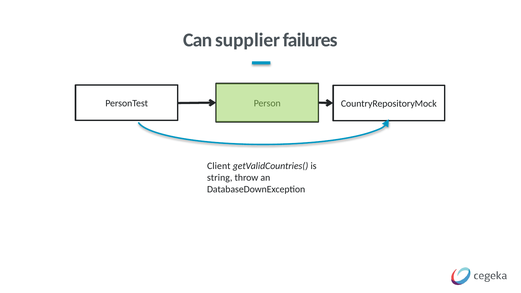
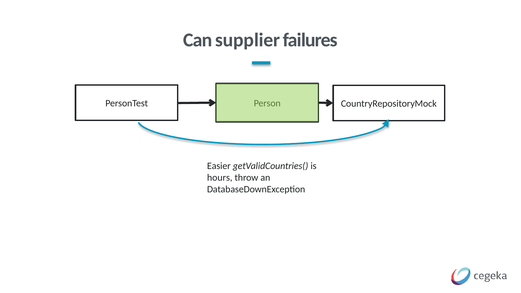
Client: Client -> Easier
string: string -> hours
